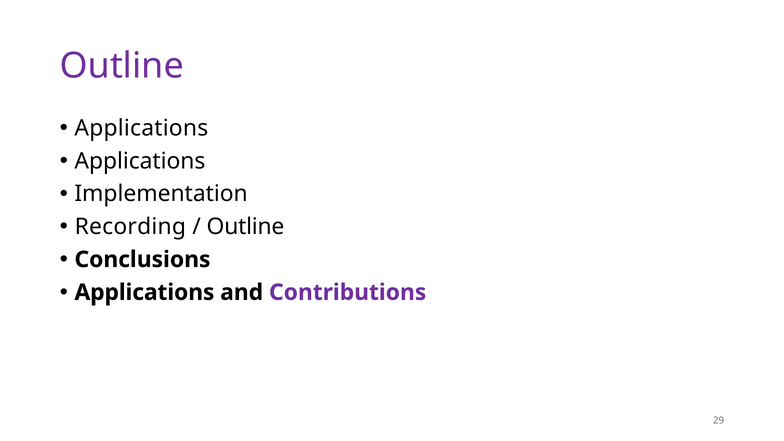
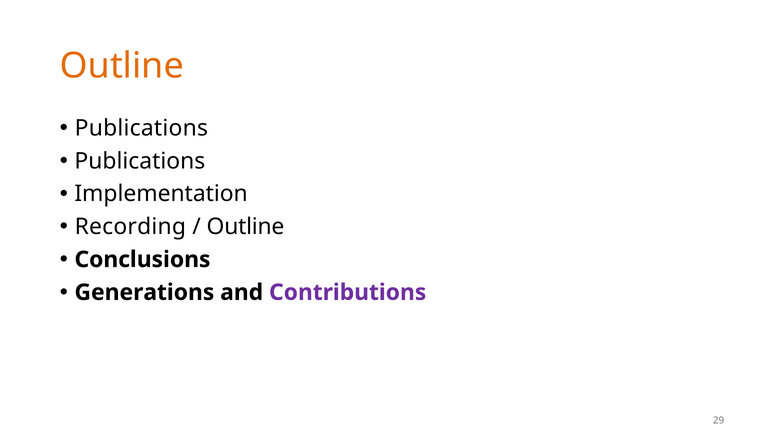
Outline at (122, 66) colour: purple -> orange
Applications at (141, 128): Applications -> Publications
Applications at (140, 161): Applications -> Publications
Applications at (144, 292): Applications -> Generations
